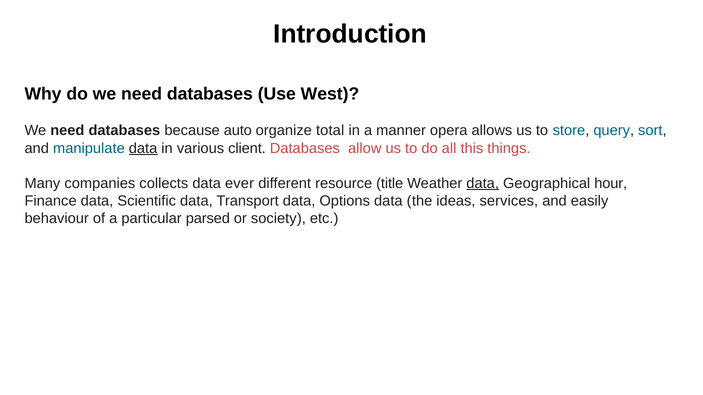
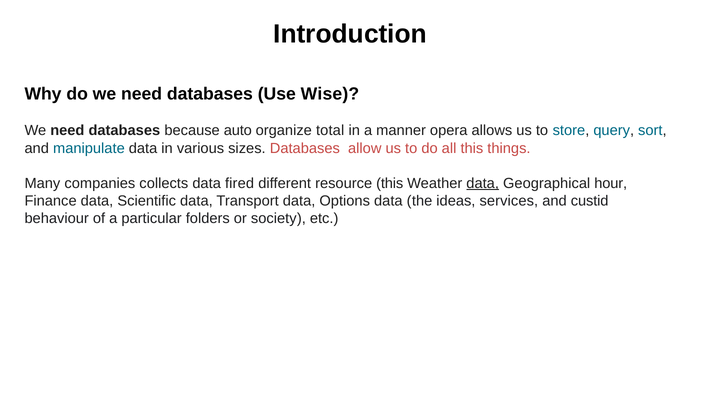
West: West -> Wise
data at (143, 148) underline: present -> none
client: client -> sizes
ever: ever -> fired
resource title: title -> this
easily: easily -> custid
parsed: parsed -> folders
